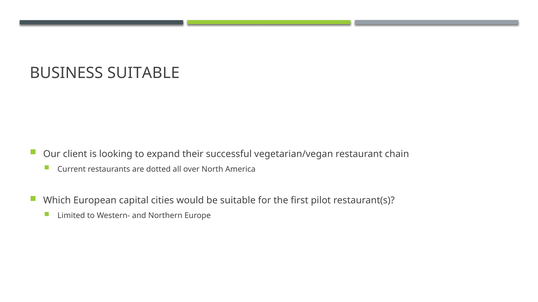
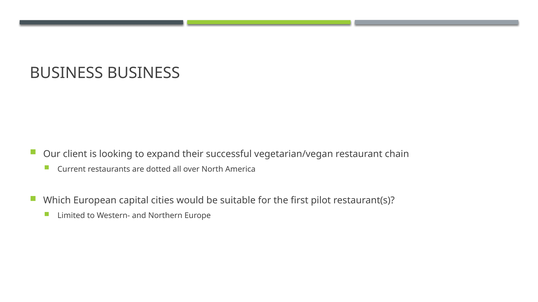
BUSINESS SUITABLE: SUITABLE -> BUSINESS
